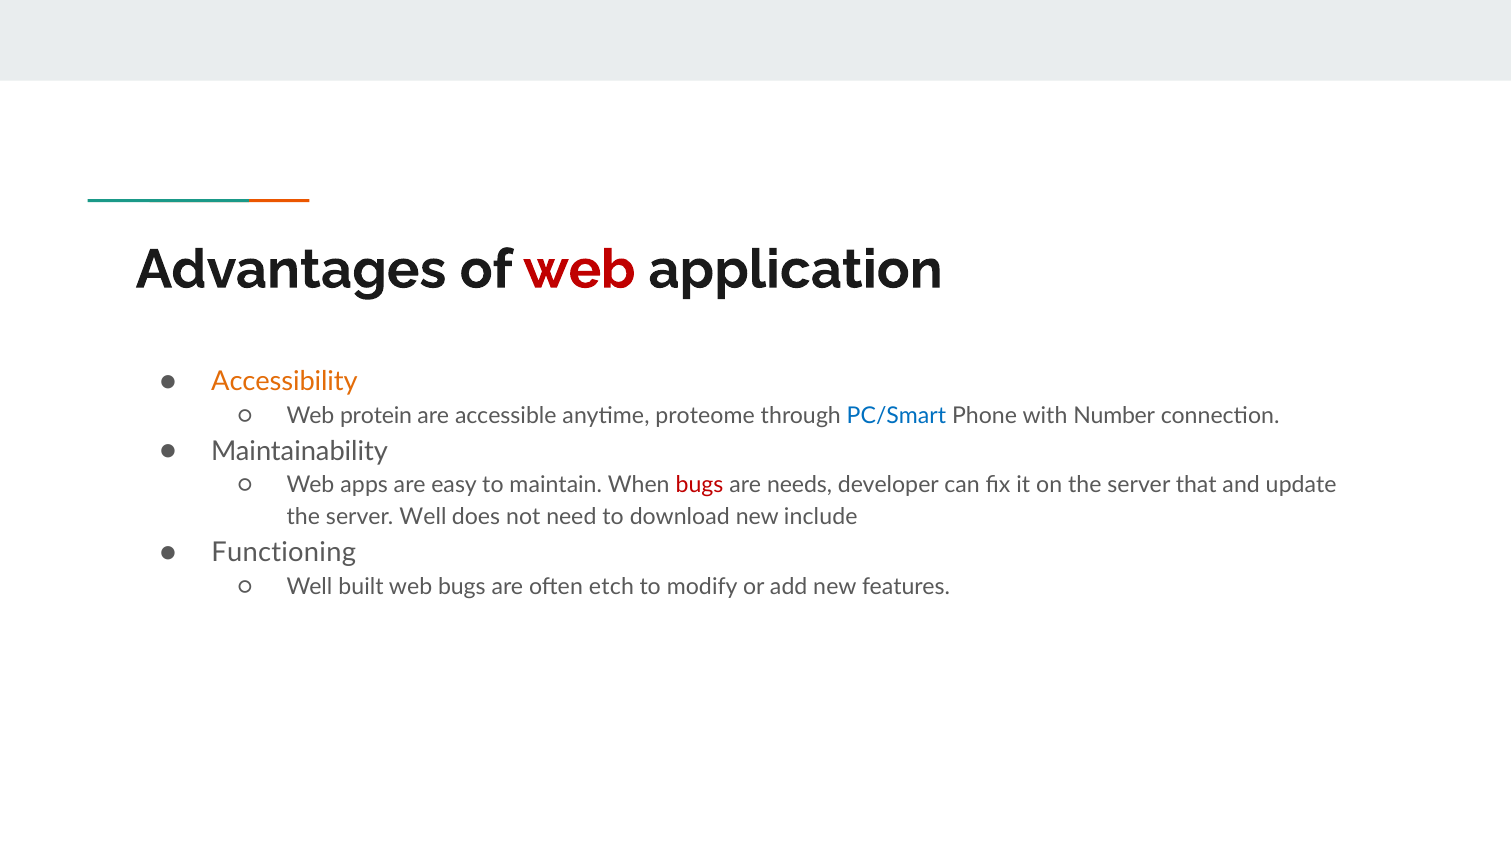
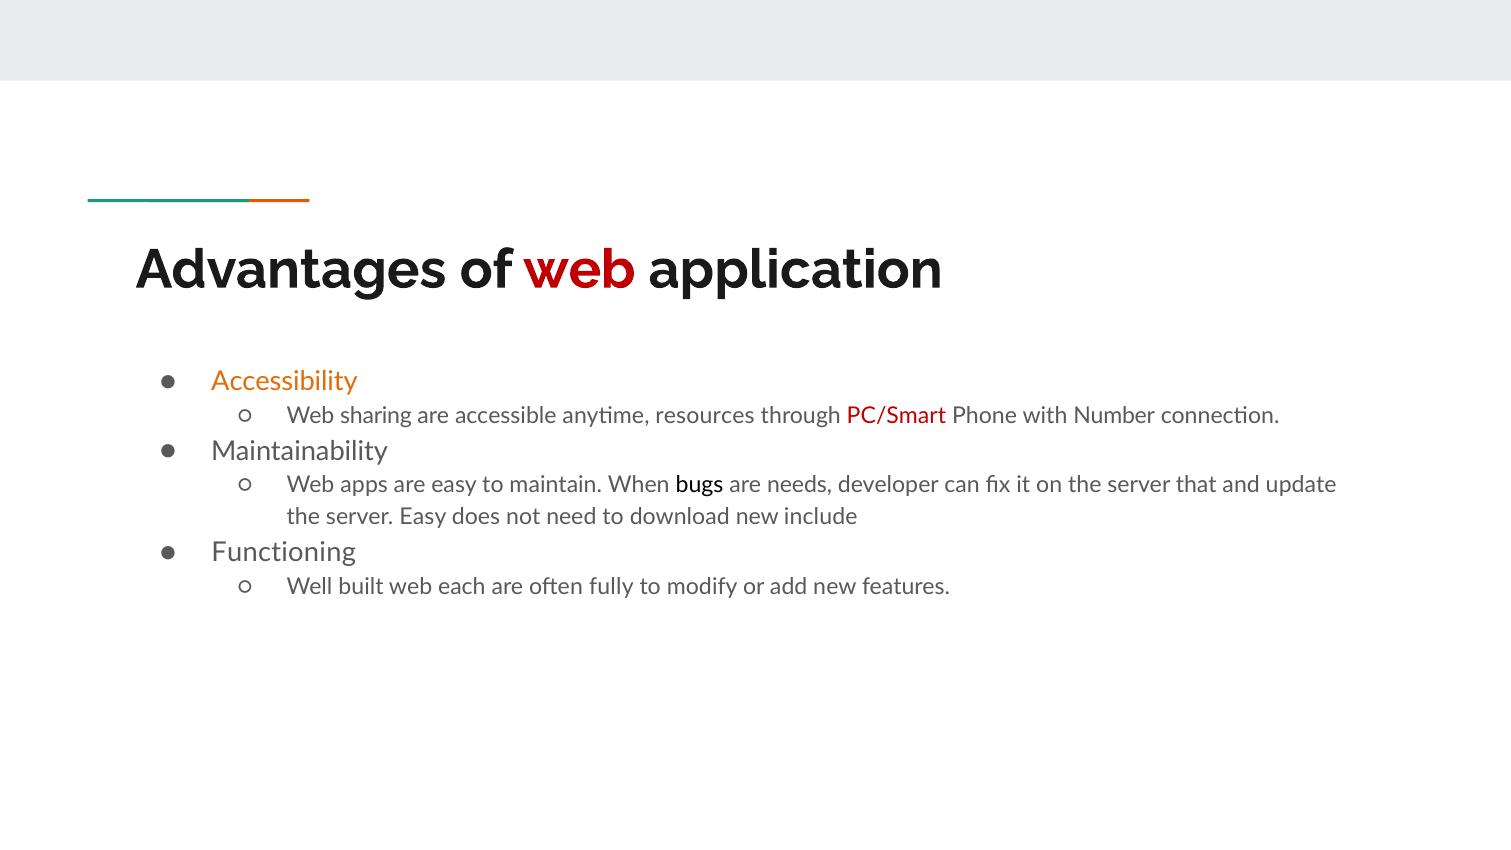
protein: protein -> sharing
proteome: proteome -> resources
PC/Smart colour: blue -> red
bugs at (700, 485) colour: red -> black
server Well: Well -> Easy
web bugs: bugs -> each
etch: etch -> fully
